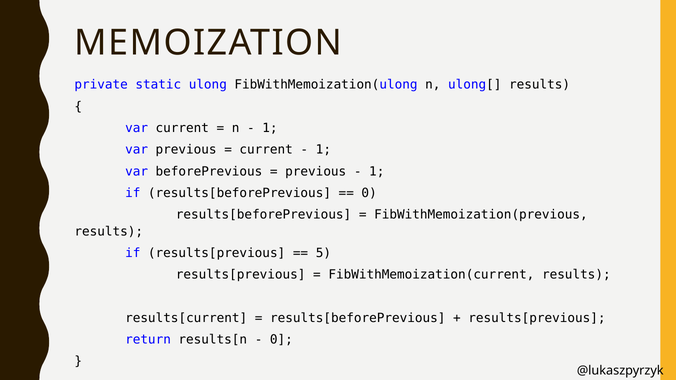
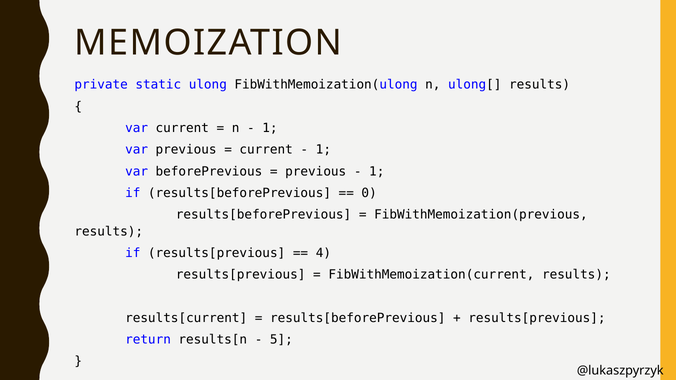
5: 5 -> 4
0 at (281, 340): 0 -> 5
